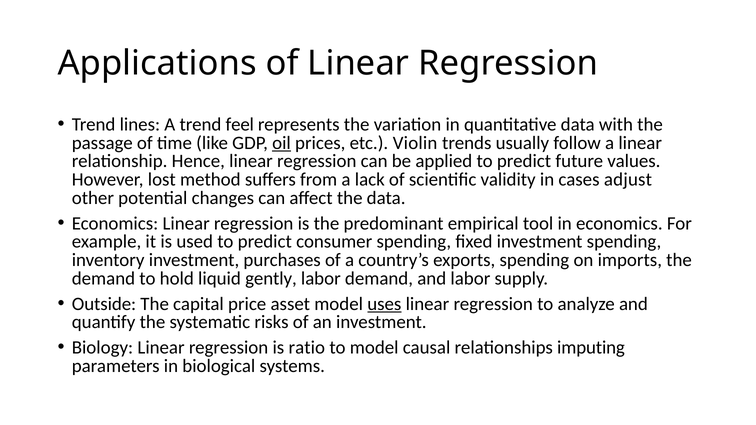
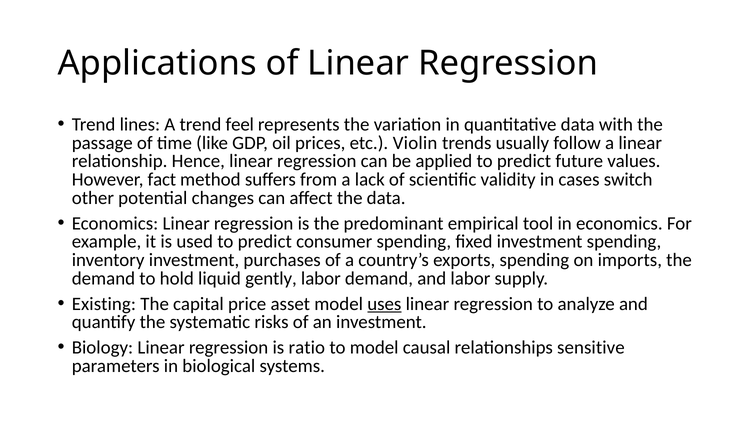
oil underline: present -> none
lost: lost -> fact
adjust: adjust -> switch
Outside: Outside -> Existing
imputing: imputing -> sensitive
